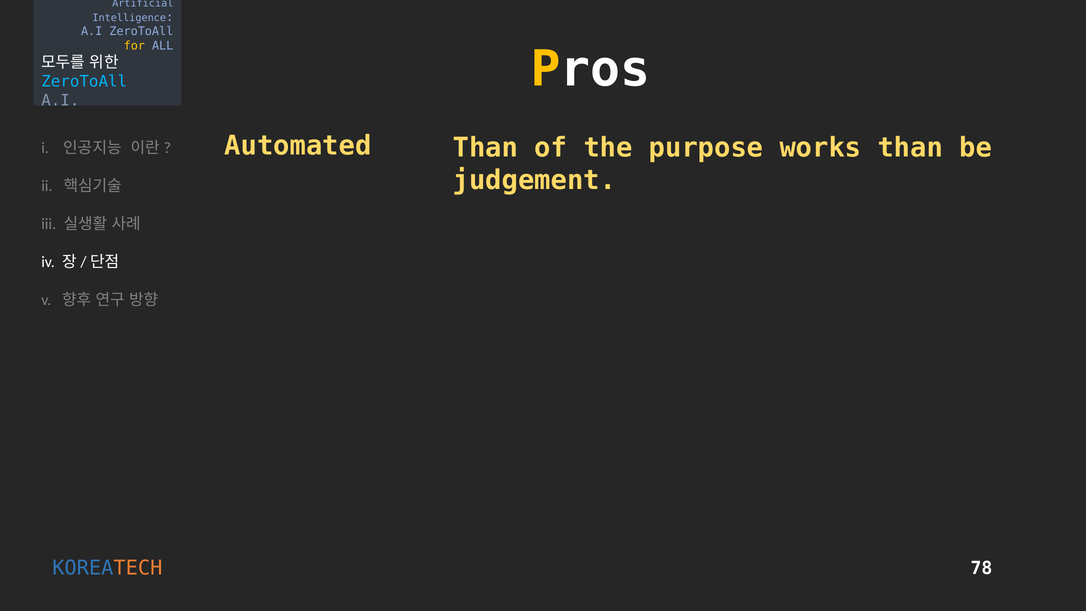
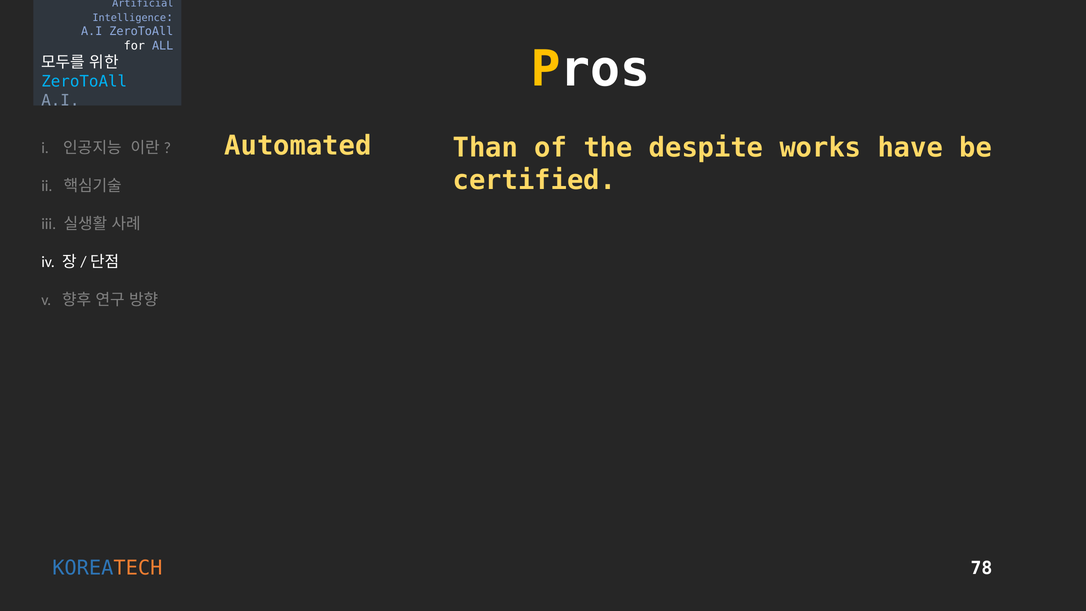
for colour: yellow -> white
purpose: purpose -> despite
works than: than -> have
judgement: judgement -> certified
